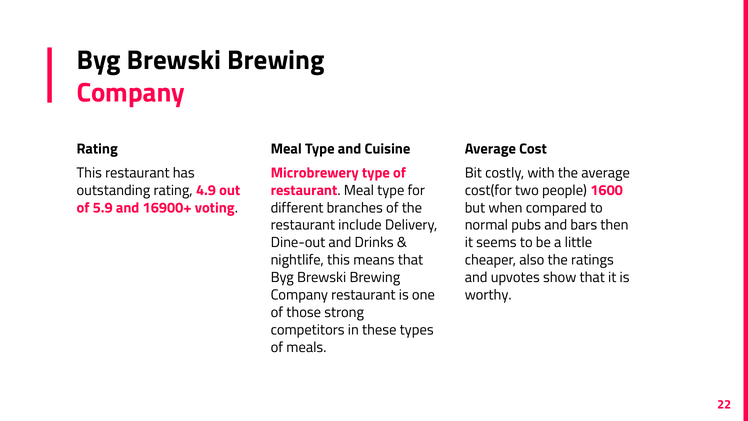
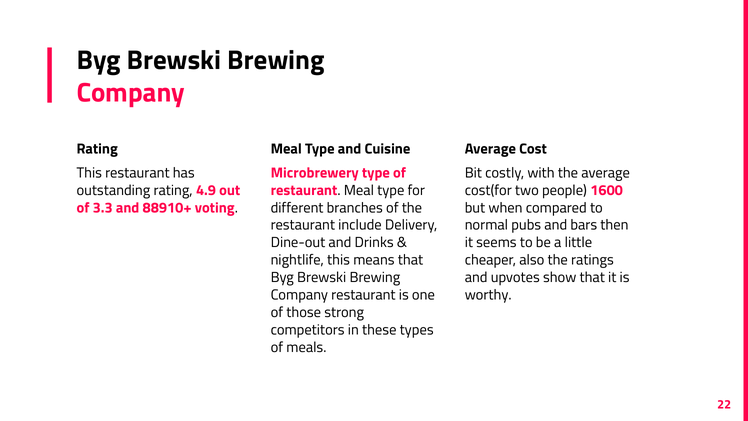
5.9: 5.9 -> 3.3
16900+: 16900+ -> 88910+
